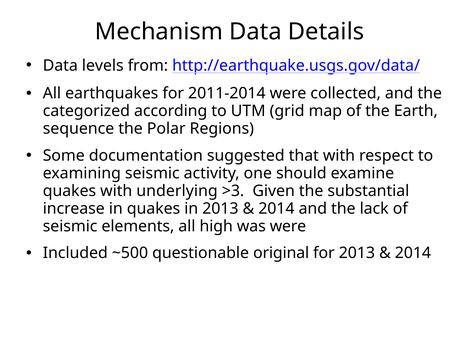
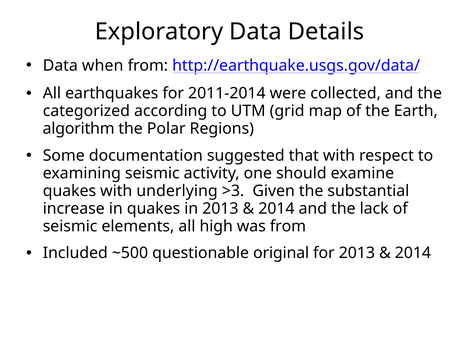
Mechanism: Mechanism -> Exploratory
levels: levels -> when
sequence: sequence -> algorithm
was were: were -> from
